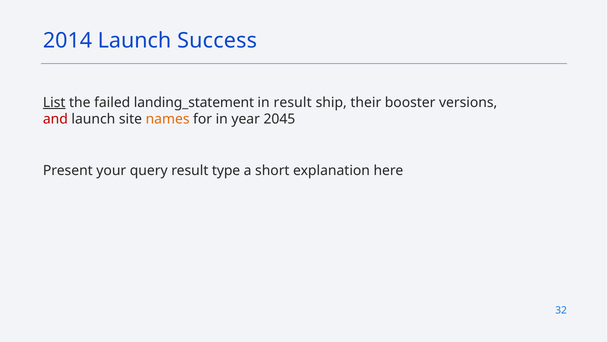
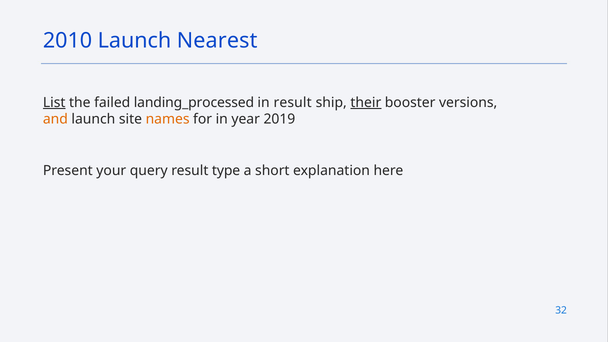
2014: 2014 -> 2010
Success: Success -> Nearest
landing_statement: landing_statement -> landing_processed
their underline: none -> present
and colour: red -> orange
2045: 2045 -> 2019
